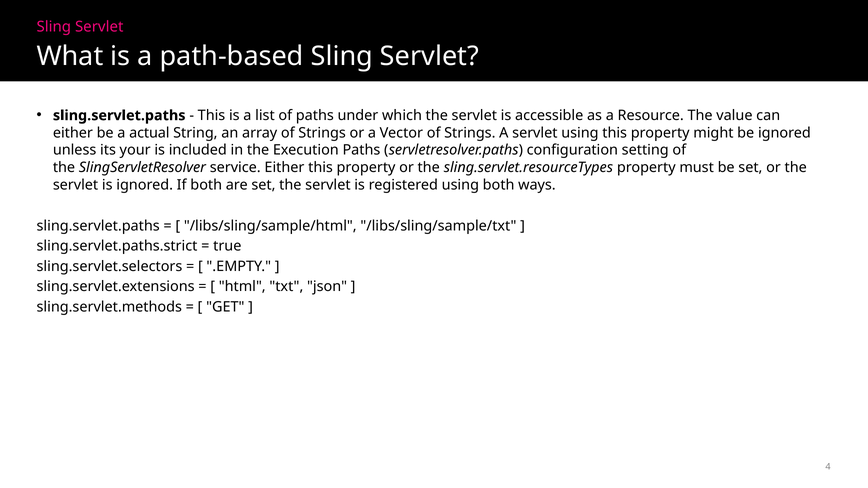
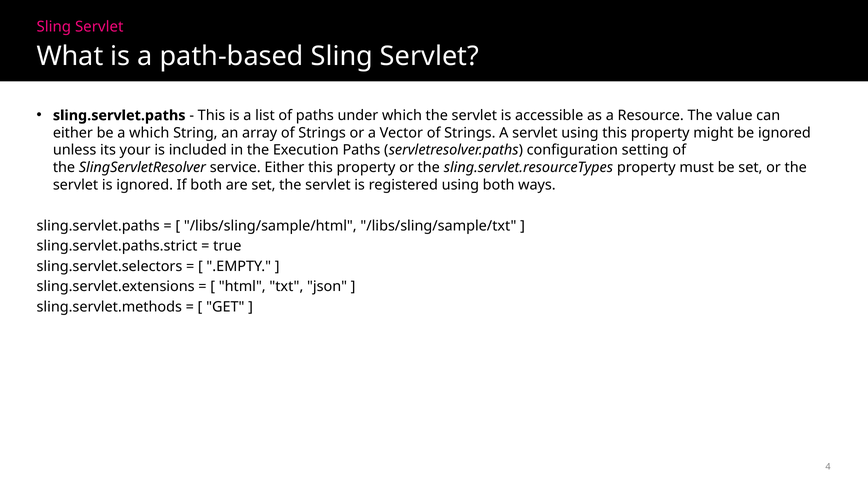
a actual: actual -> which
